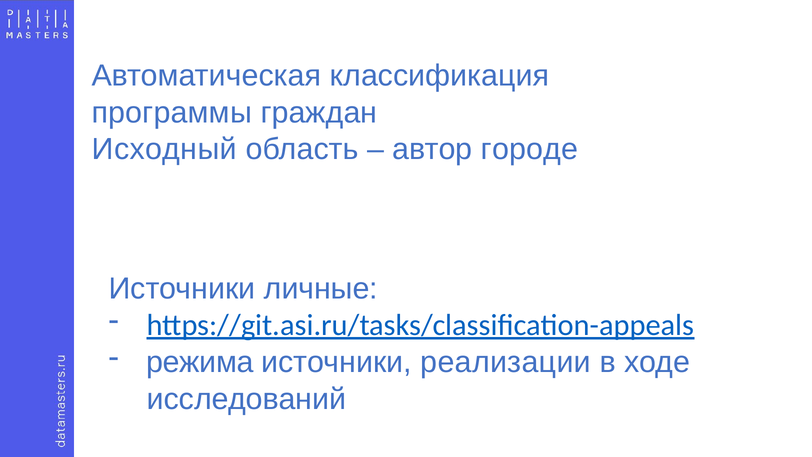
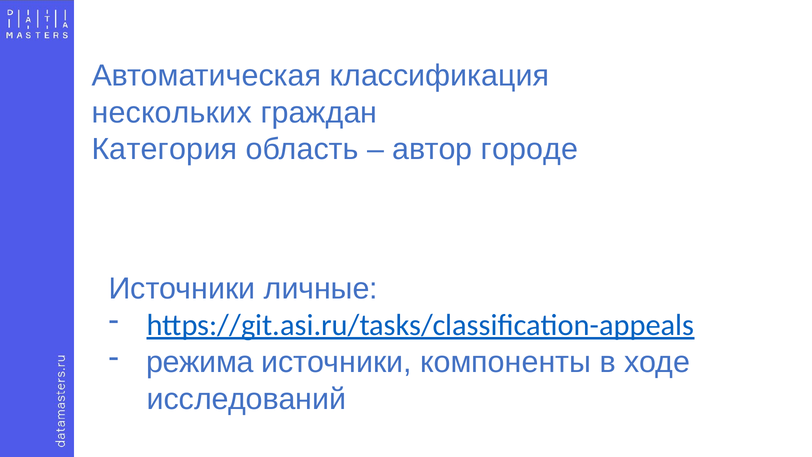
программы: программы -> нескольких
Исходный: Исходный -> Категория
реализации: реализации -> компоненты
